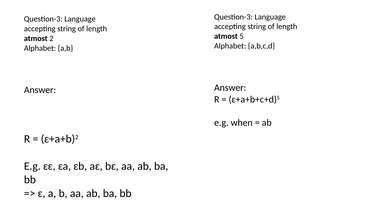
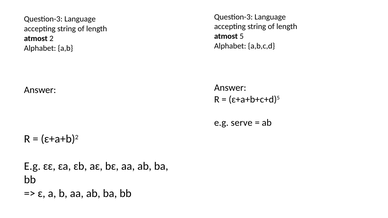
when: when -> serve
